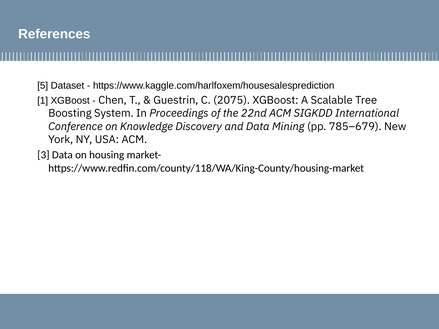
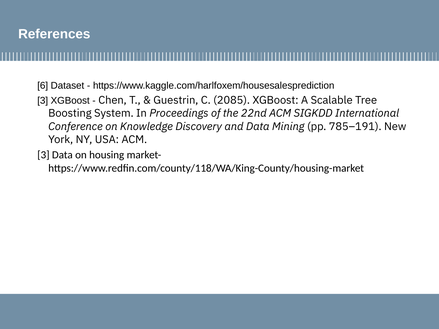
5: 5 -> 6
1 at (43, 101): 1 -> 3
2075: 2075 -> 2085
785–679: 785–679 -> 785–191
